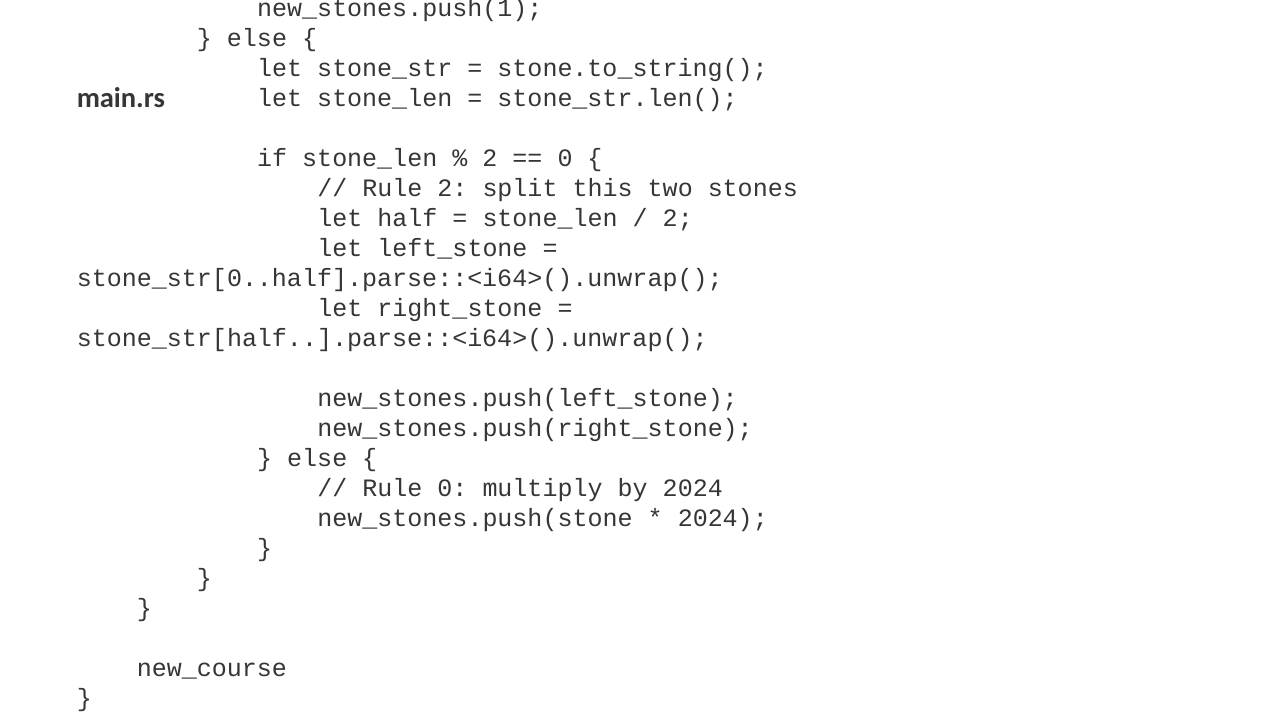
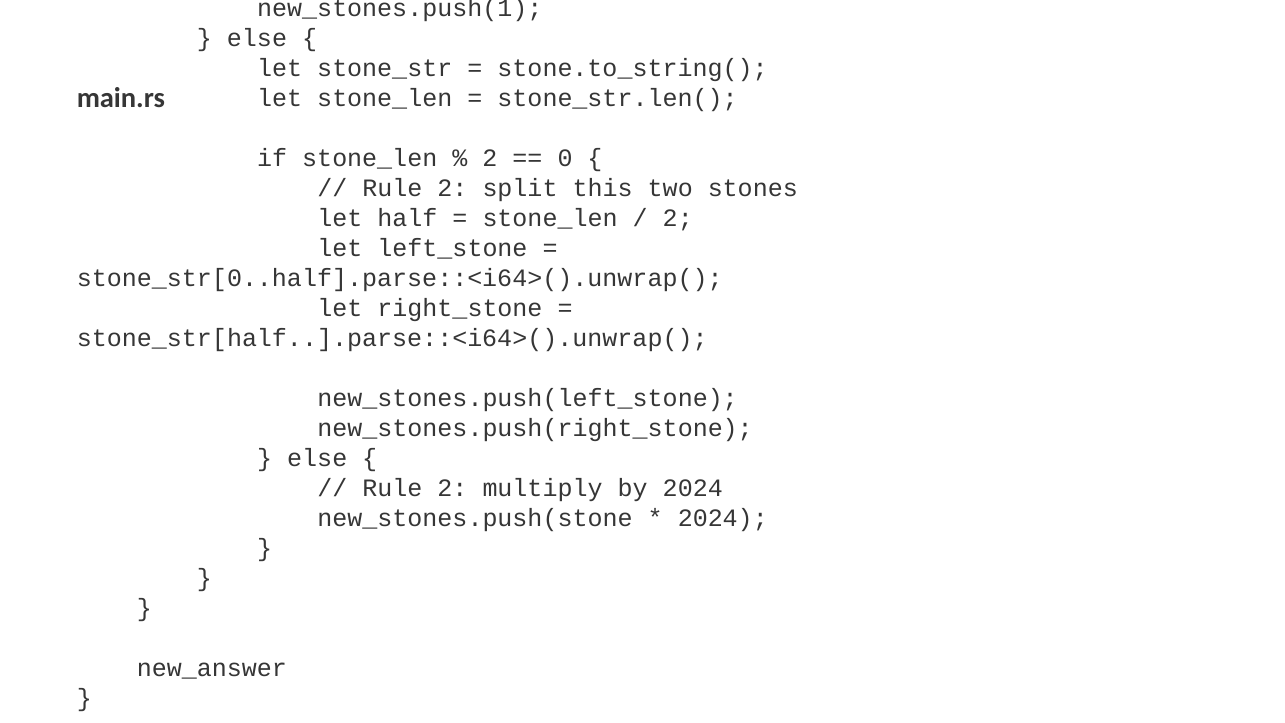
0 at (452, 488): 0 -> 2
new_course: new_course -> new_answer
